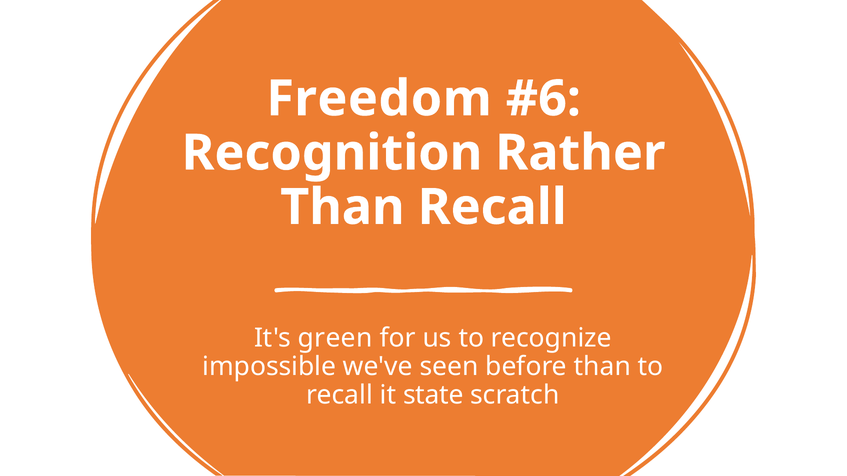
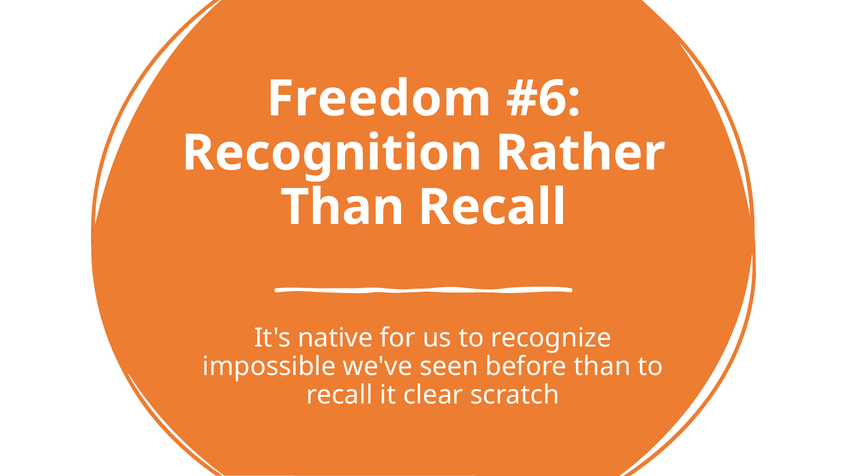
green: green -> native
state: state -> clear
